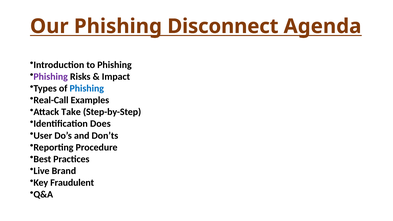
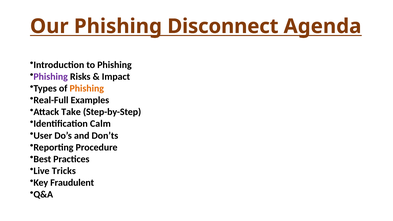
Phishing at (87, 88) colour: blue -> orange
Real-Call: Real-Call -> Real-Full
Does: Does -> Calm
Brand: Brand -> Tricks
